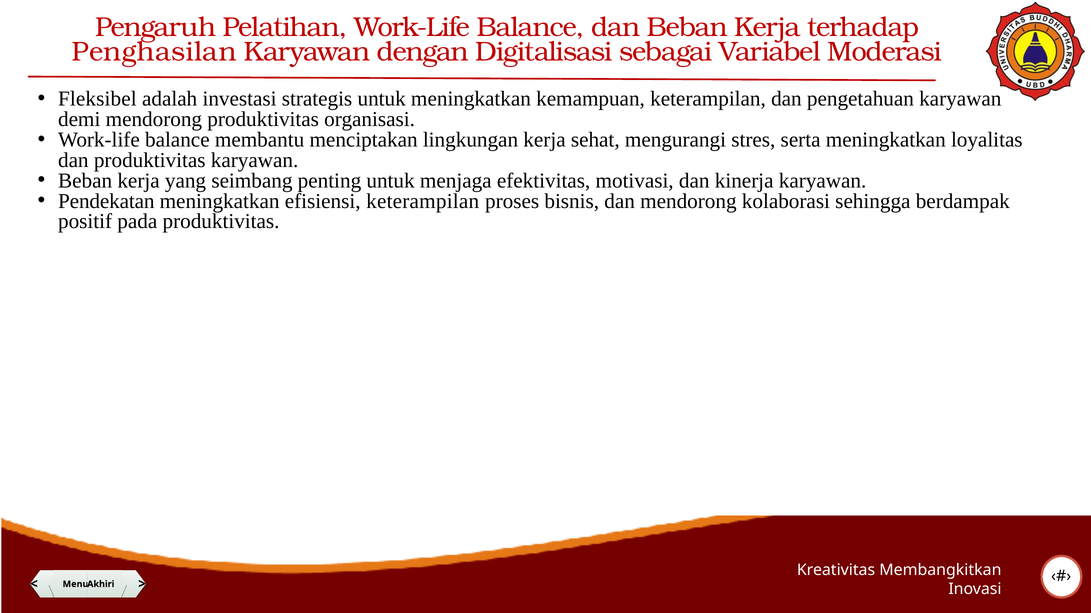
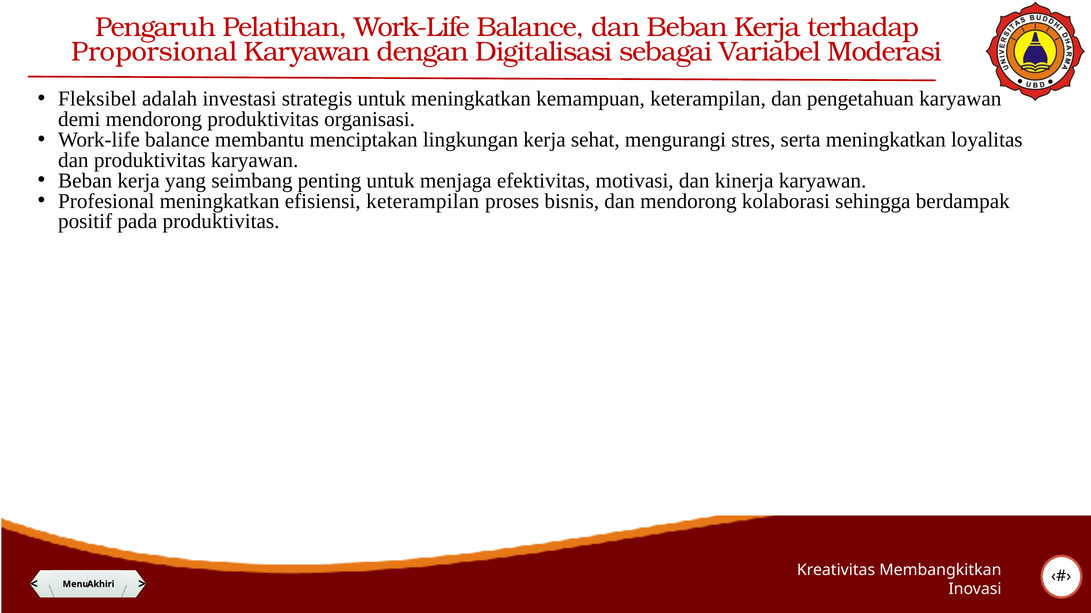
Penghasilan: Penghasilan -> Proporsional
Pendekatan: Pendekatan -> Profesional
